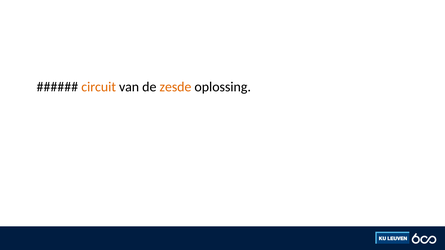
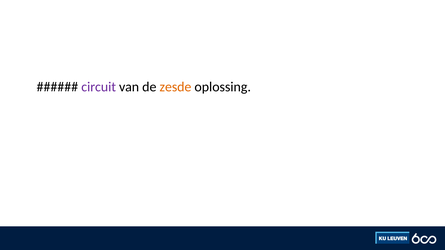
circuit colour: orange -> purple
